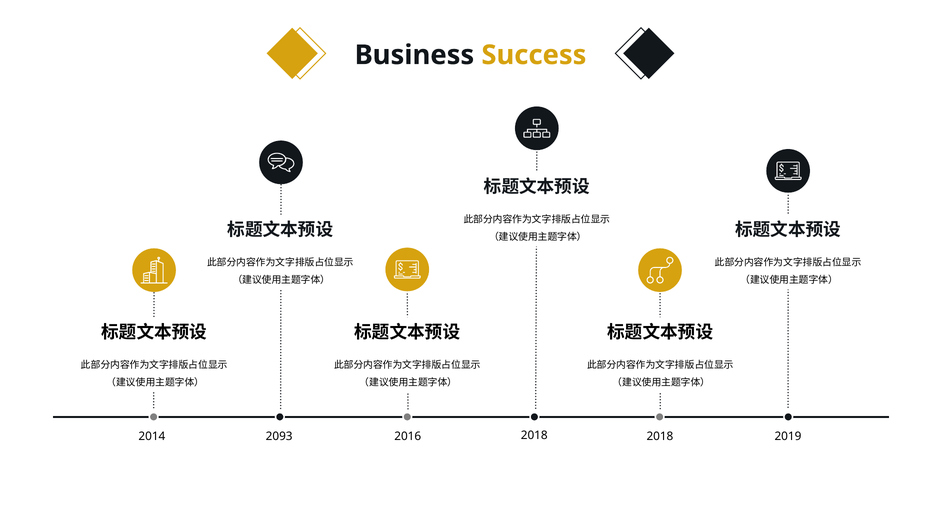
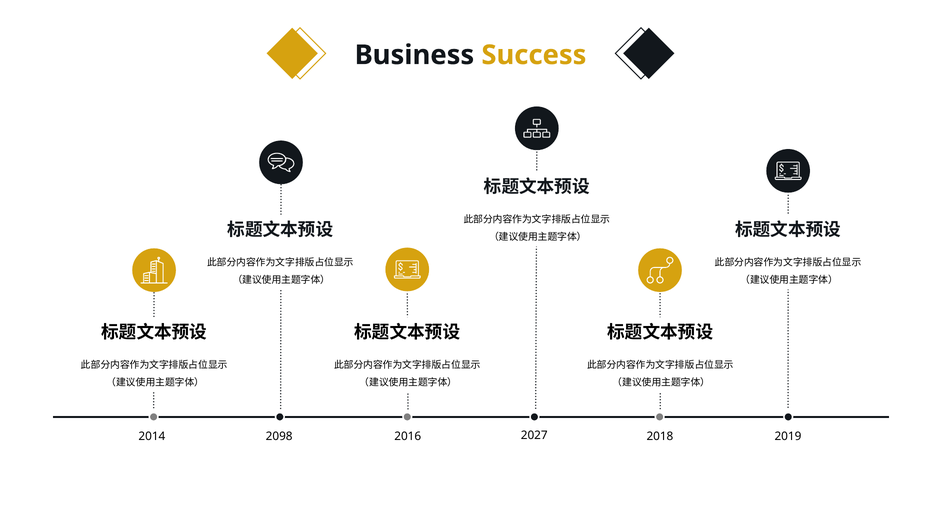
2093: 2093 -> 2098
2016 2018: 2018 -> 2027
